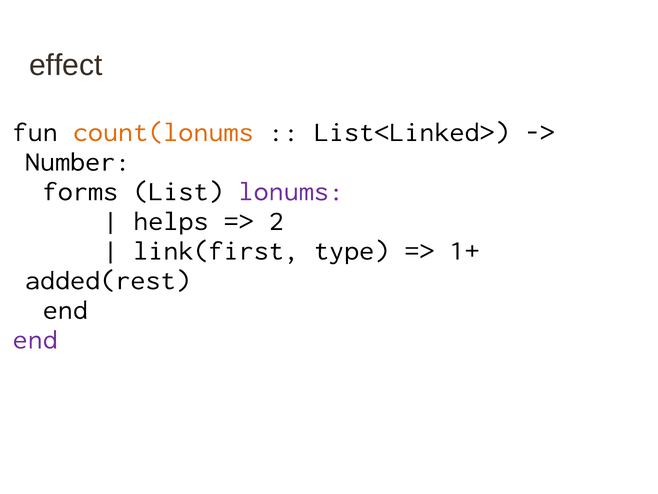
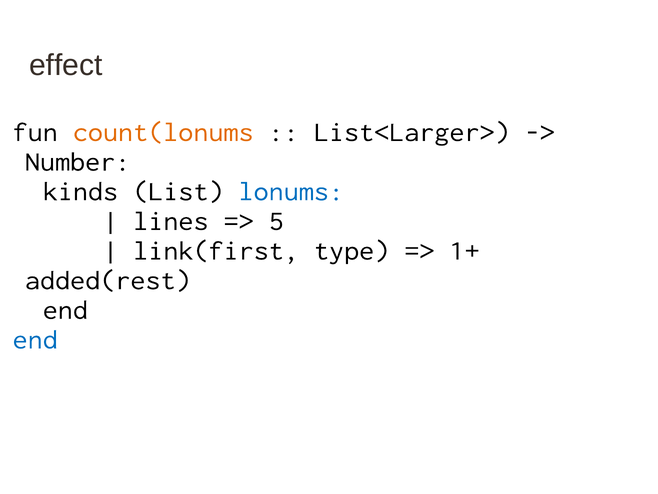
List<Linked>: List<Linked> -> List<Larger>
forms: forms -> kinds
lonums colour: purple -> blue
helps: helps -> lines
2: 2 -> 5
end at (35, 339) colour: purple -> blue
